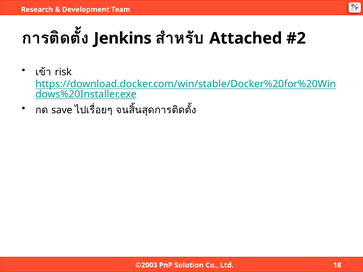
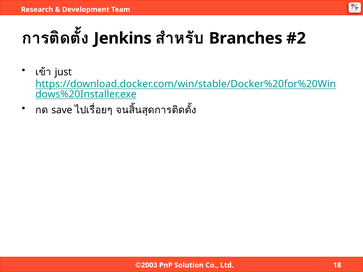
Attached: Attached -> Branches
risk: risk -> just
